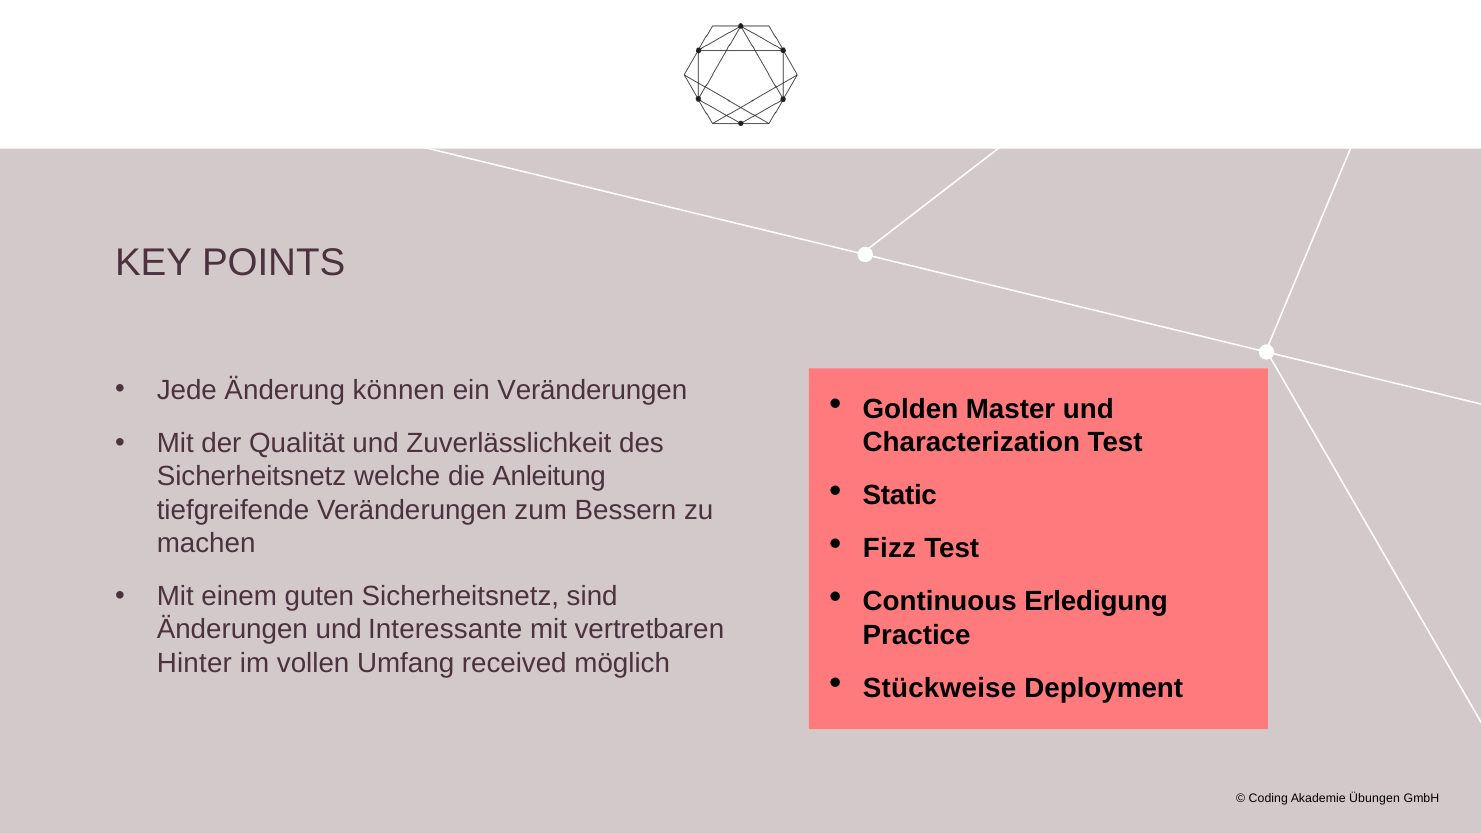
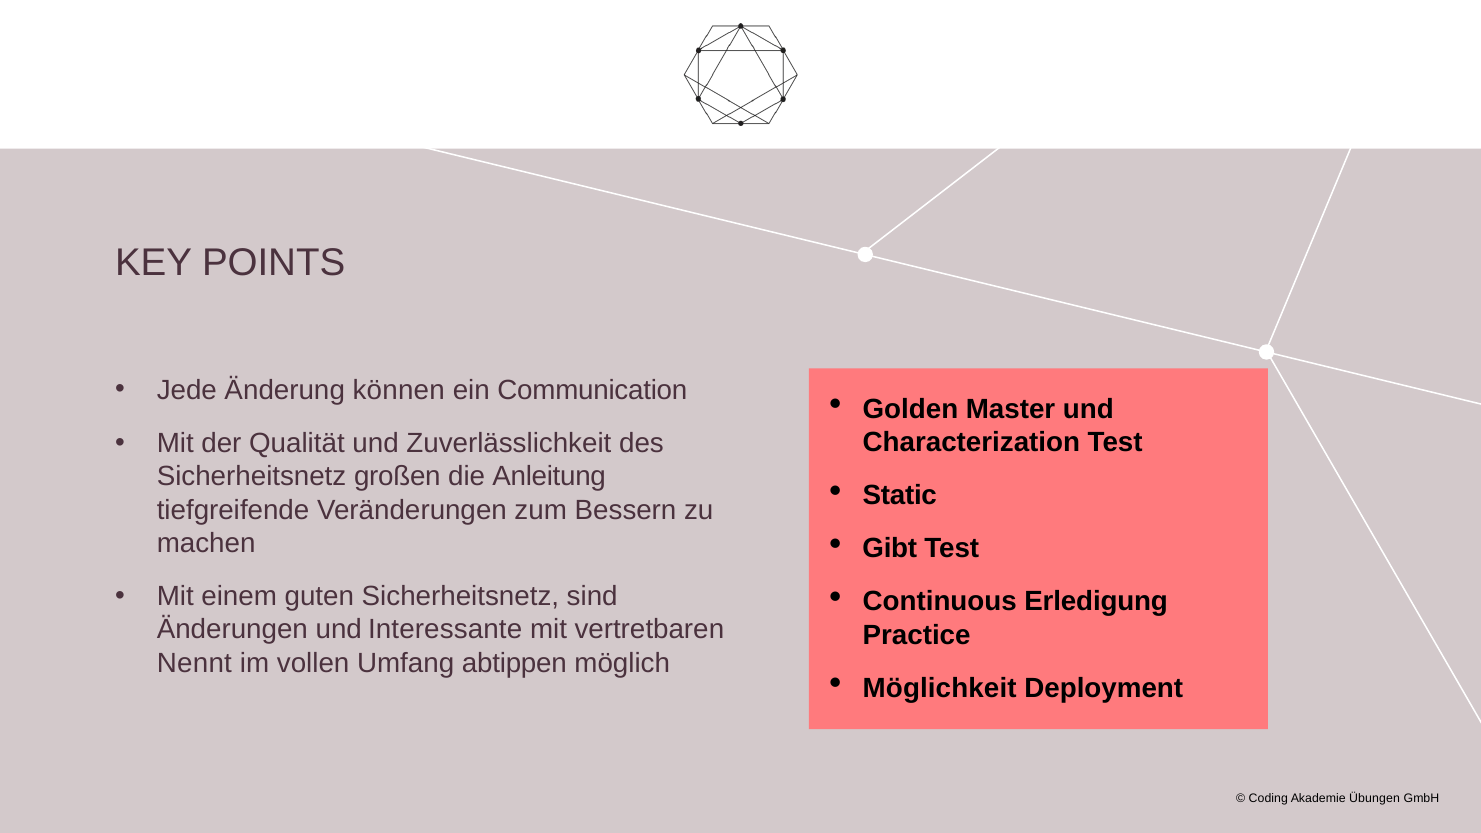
ein Veränderungen: Veränderungen -> Communication
welche: welche -> großen
Fizz: Fizz -> Gibt
Hinter: Hinter -> Nennt
received: received -> abtippen
Stückweise: Stückweise -> Möglichkeit
